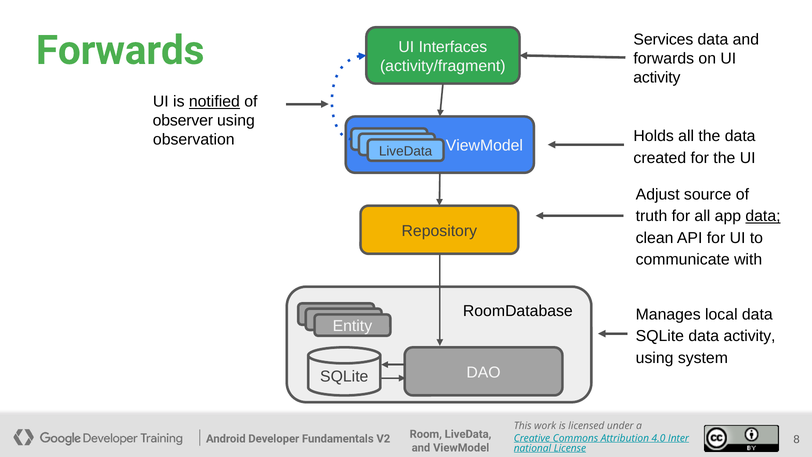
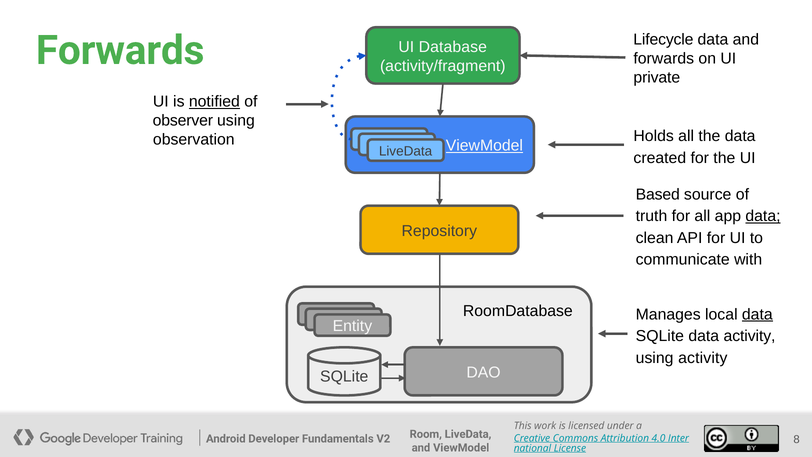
Services: Services -> Lifecycle
Interfaces: Interfaces -> Database
activity at (657, 78): activity -> private
ViewModel at (484, 146) underline: none -> present
Adjust: Adjust -> Based
data at (757, 314) underline: none -> present
using system: system -> activity
